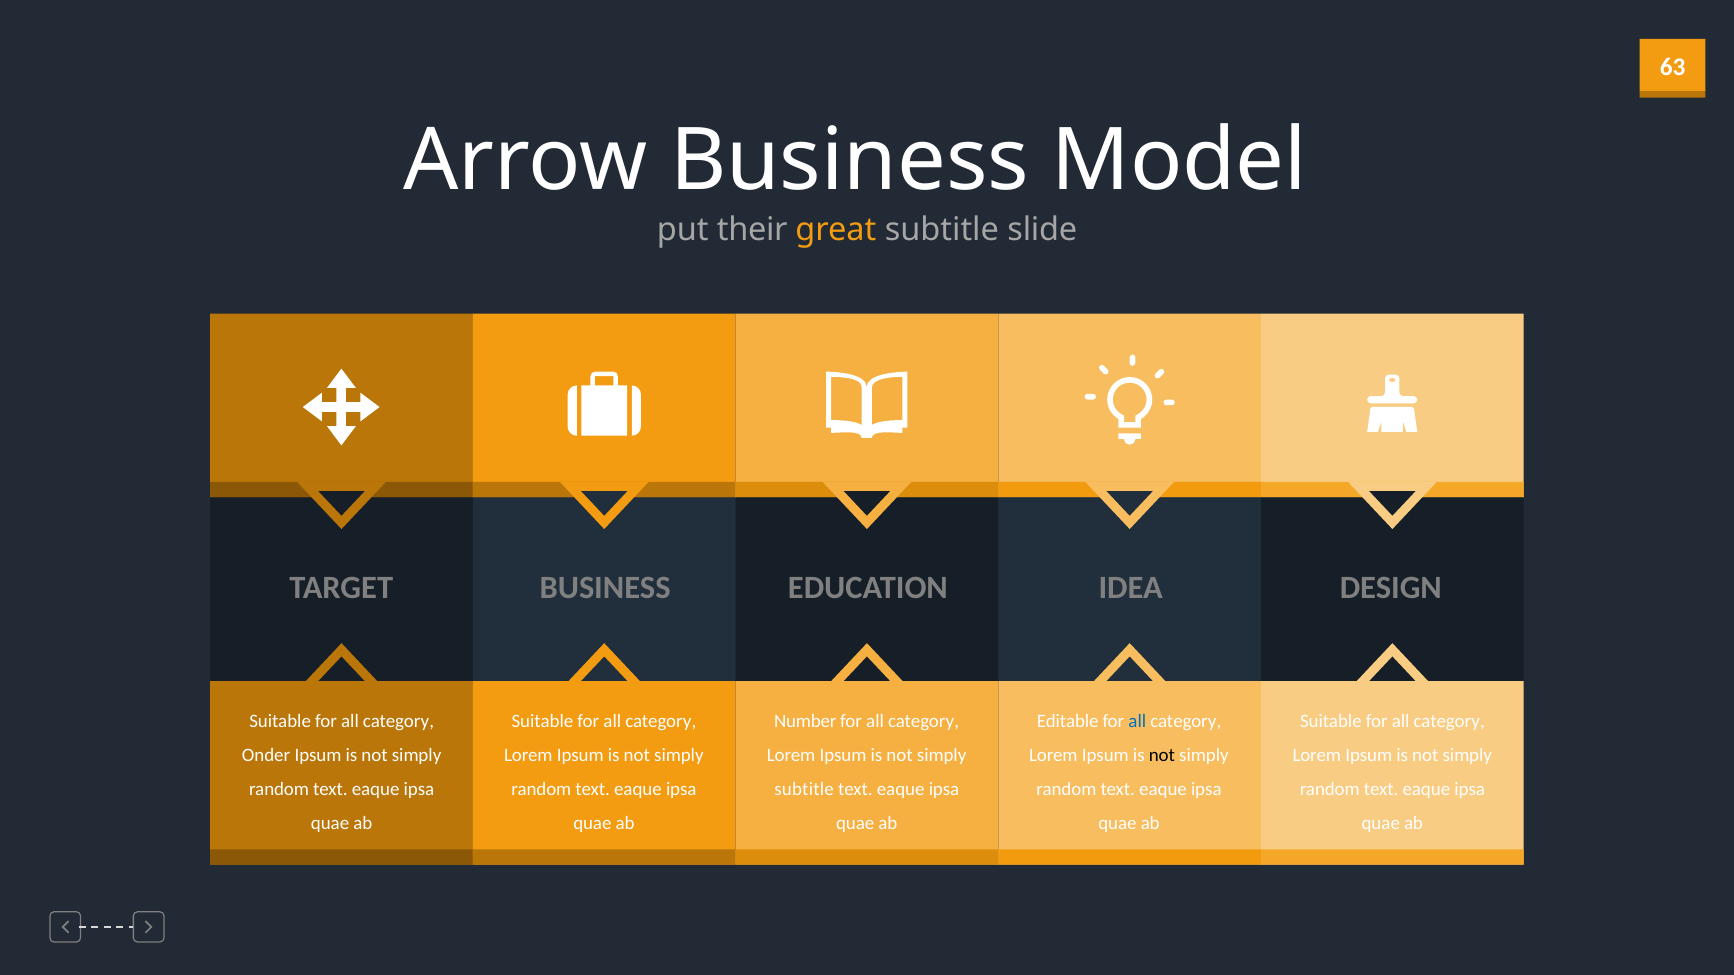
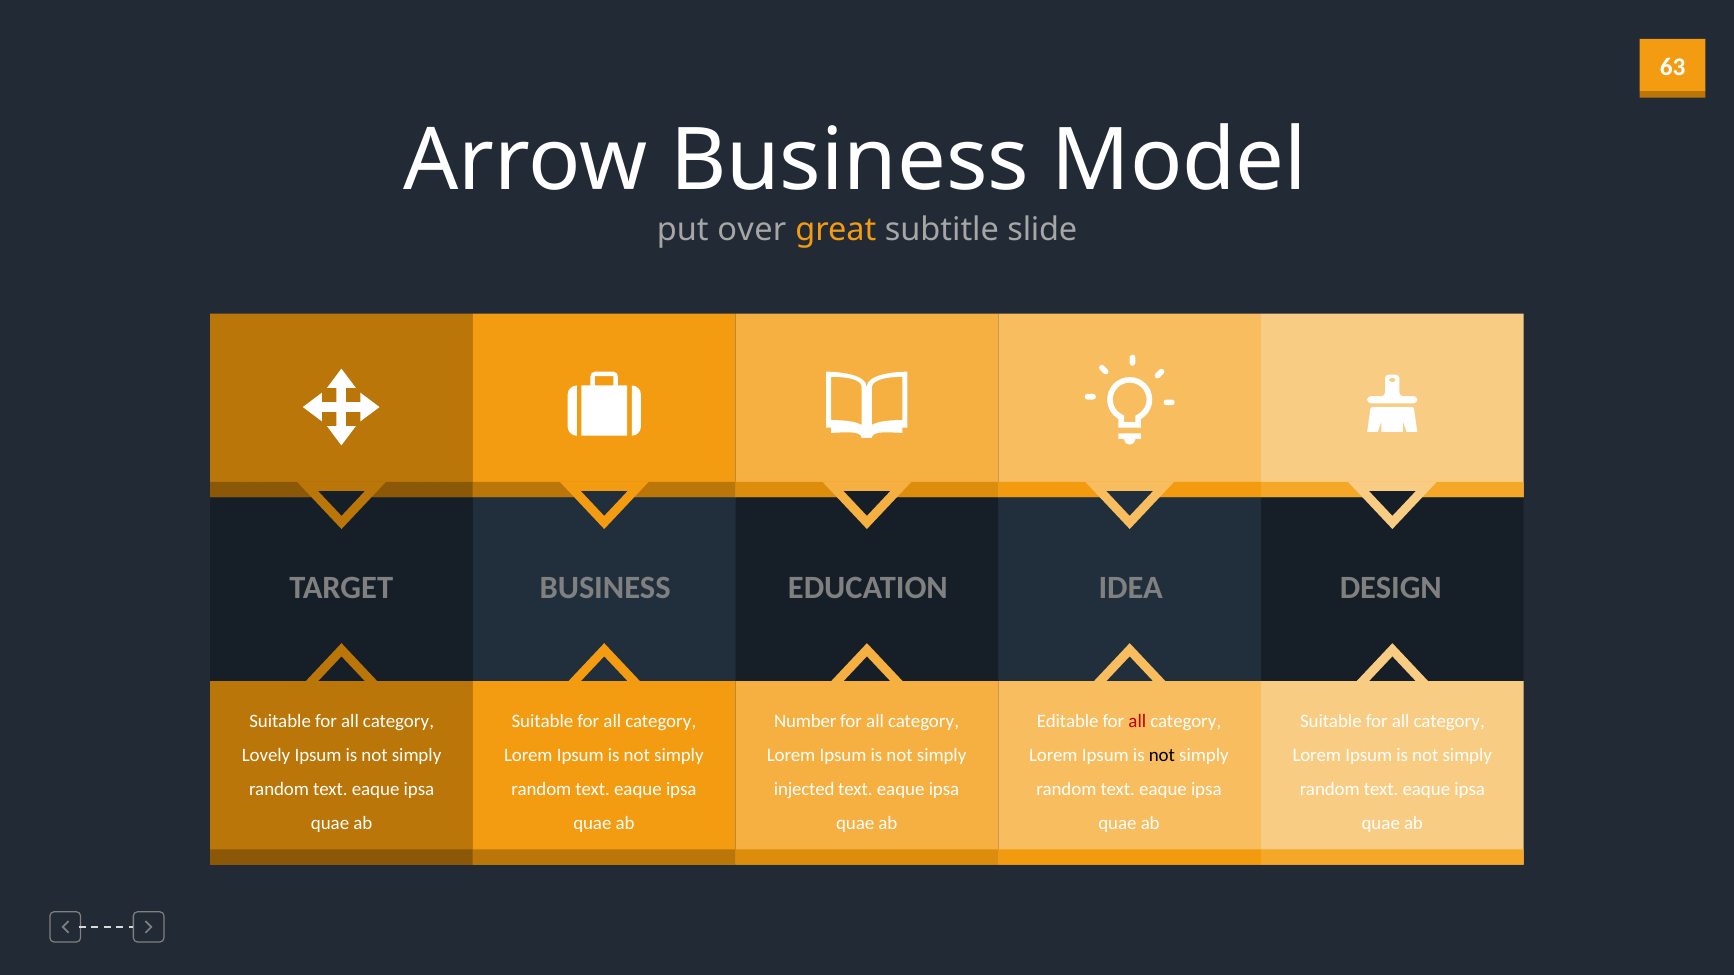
their: their -> over
all at (1137, 721) colour: blue -> red
Onder: Onder -> Lovely
subtitle at (804, 789): subtitle -> injected
